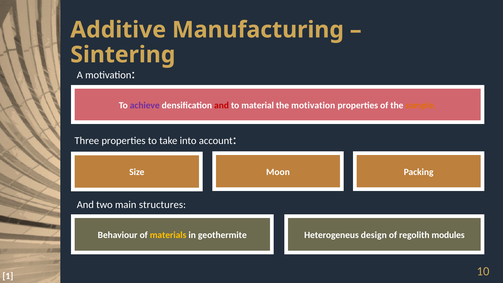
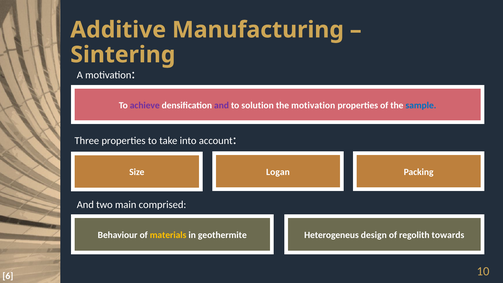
and at (222, 105) colour: red -> purple
material: material -> solution
sample colour: orange -> blue
Moon: Moon -> Logan
structures: structures -> comprised
modules: modules -> towards
1: 1 -> 6
